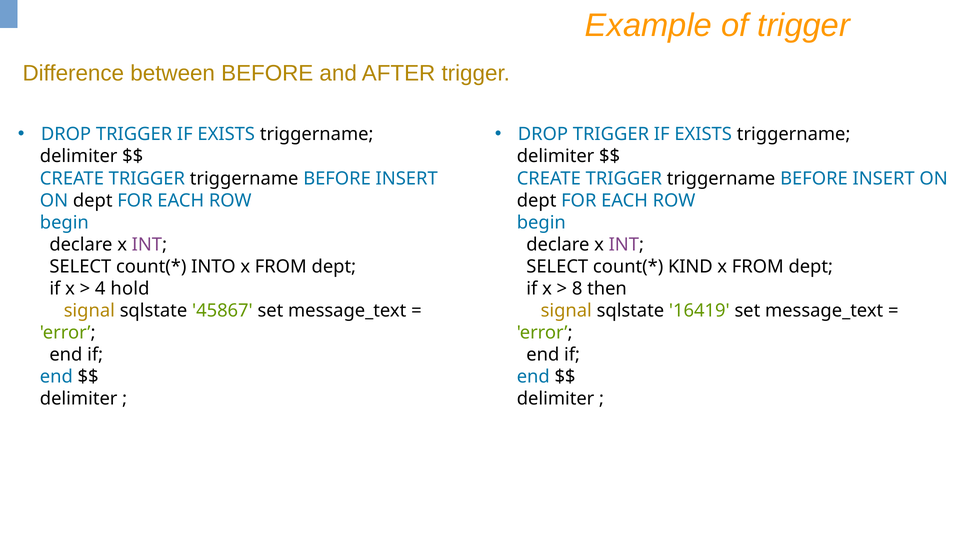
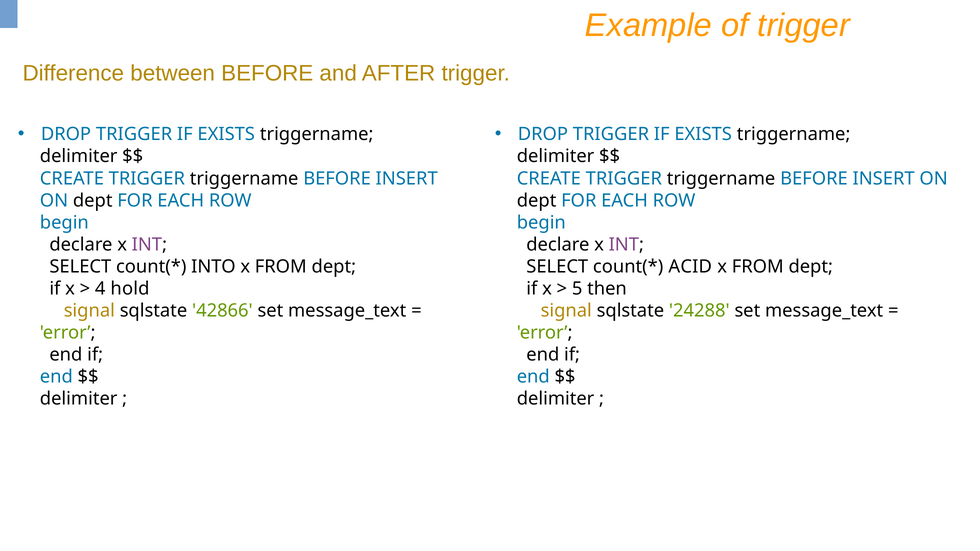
KIND: KIND -> ACID
8: 8 -> 5
45867: 45867 -> 42866
16419: 16419 -> 24288
